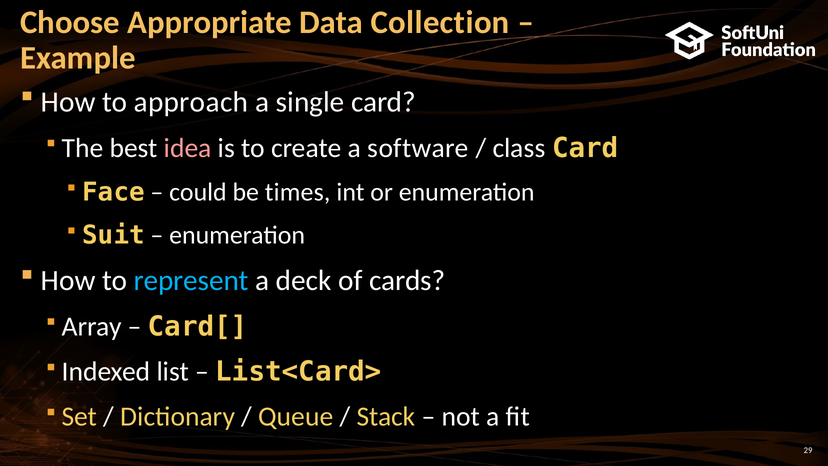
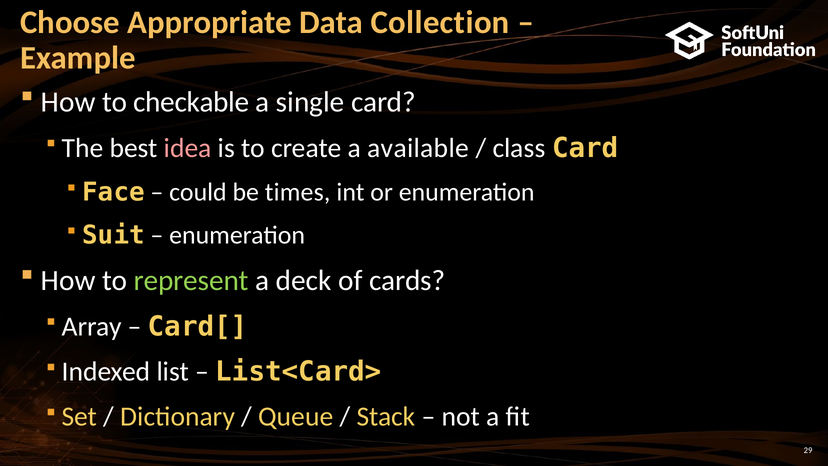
approach: approach -> checkable
software: software -> available
represent colour: light blue -> light green
